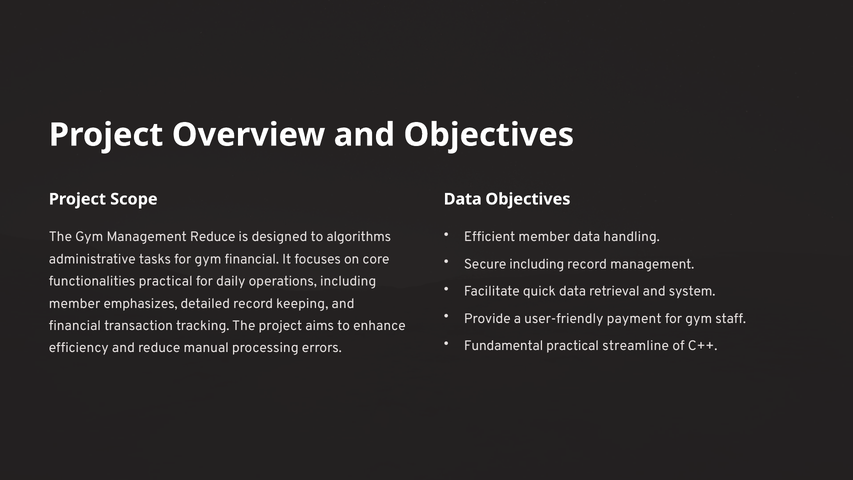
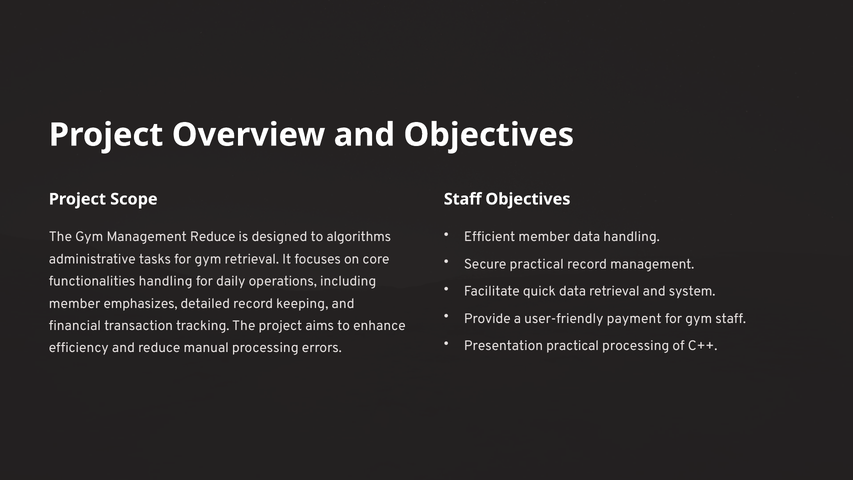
Data at (463, 199): Data -> Staff
gym financial: financial -> retrieval
Secure including: including -> practical
functionalities practical: practical -> handling
Fundamental: Fundamental -> Presentation
practical streamline: streamline -> processing
